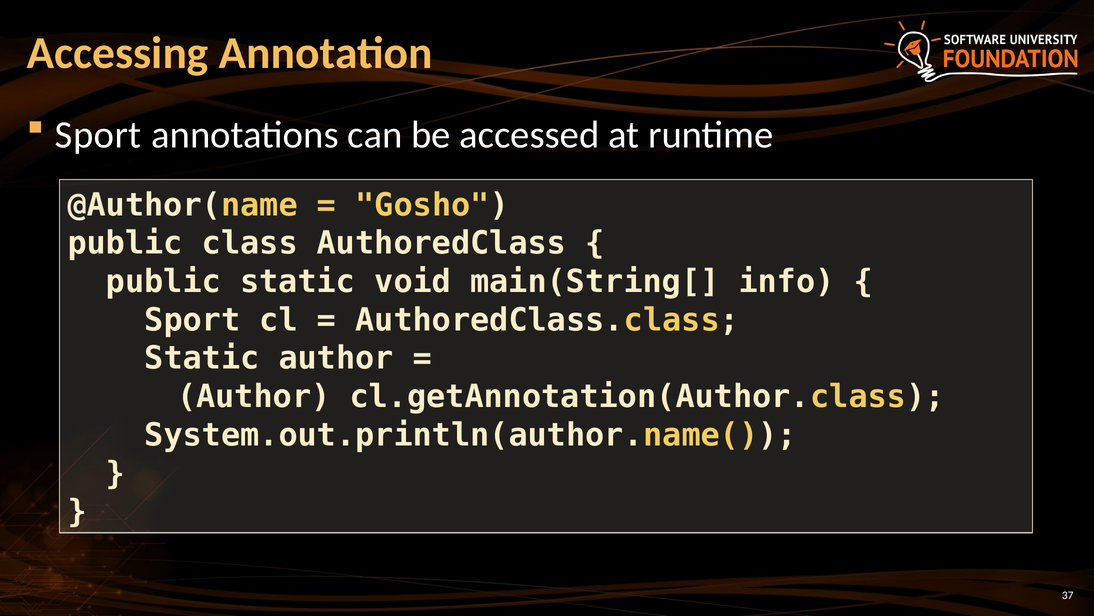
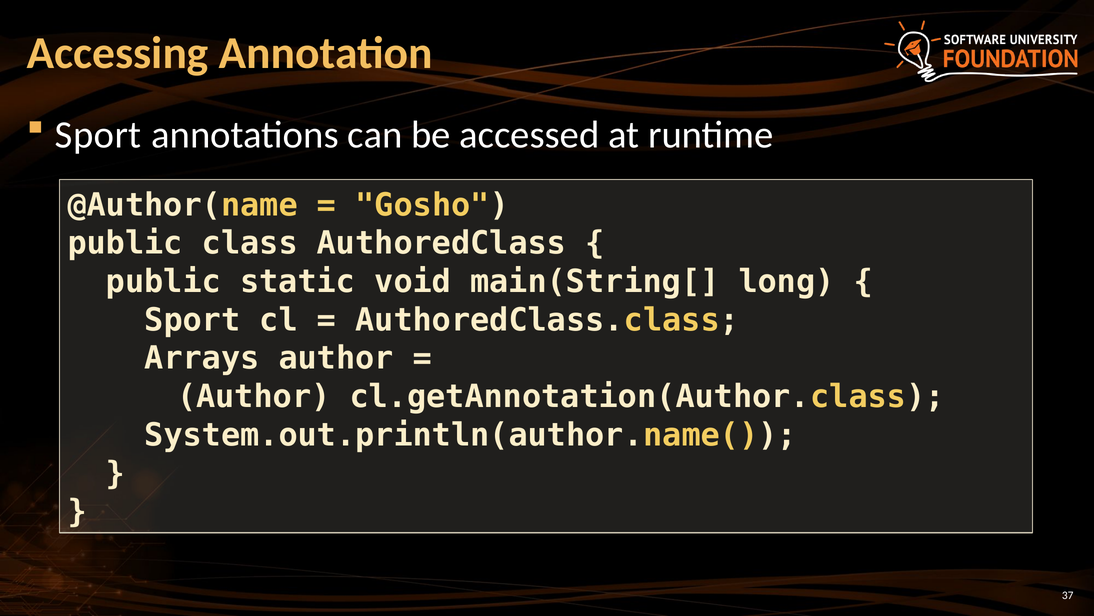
info: info -> long
Static at (202, 358): Static -> Arrays
